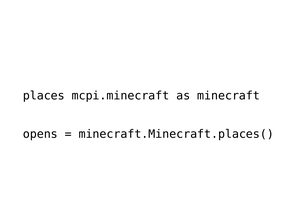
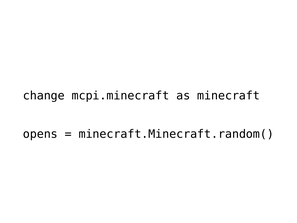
places: places -> change
minecraft.Minecraft.places(: minecraft.Minecraft.places( -> minecraft.Minecraft.random(
